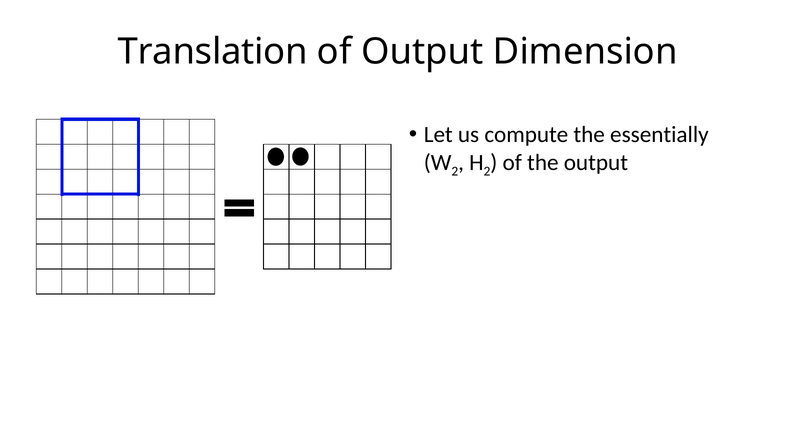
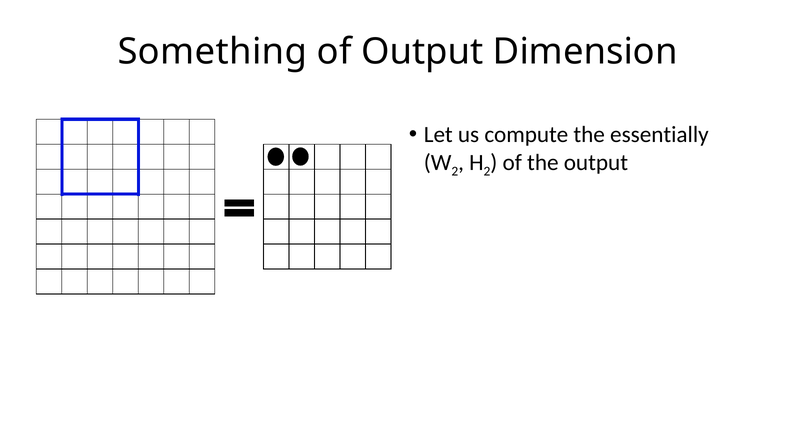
Translation: Translation -> Something
